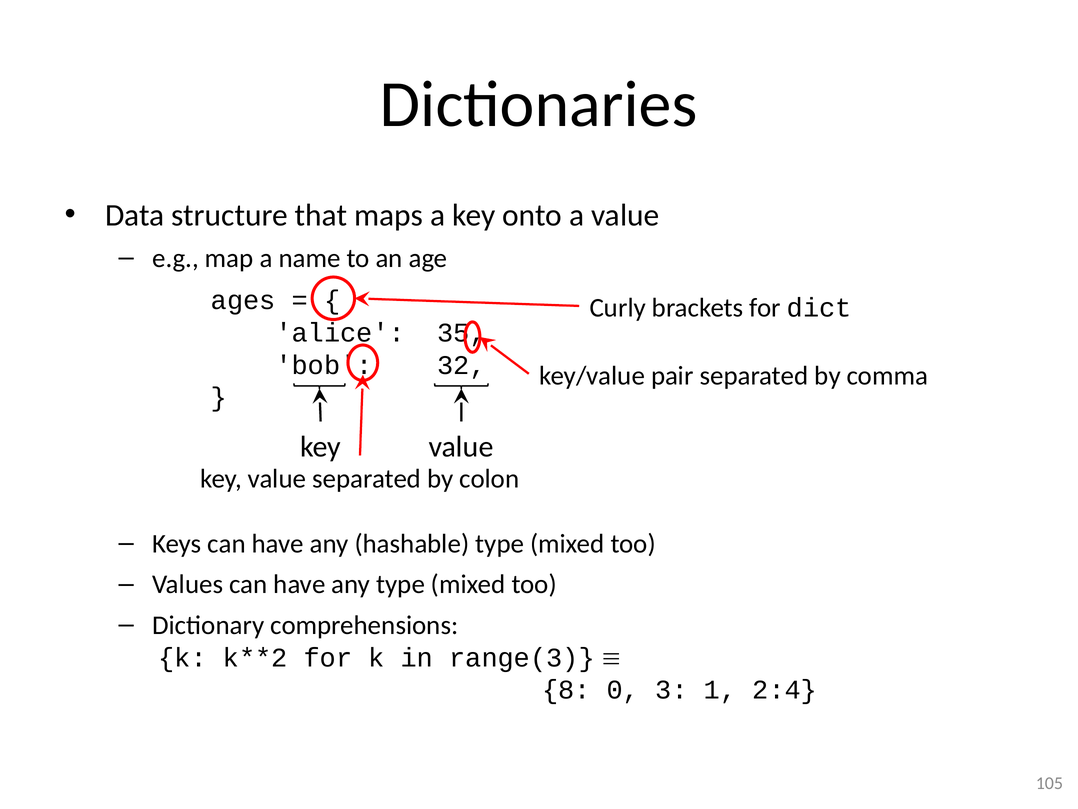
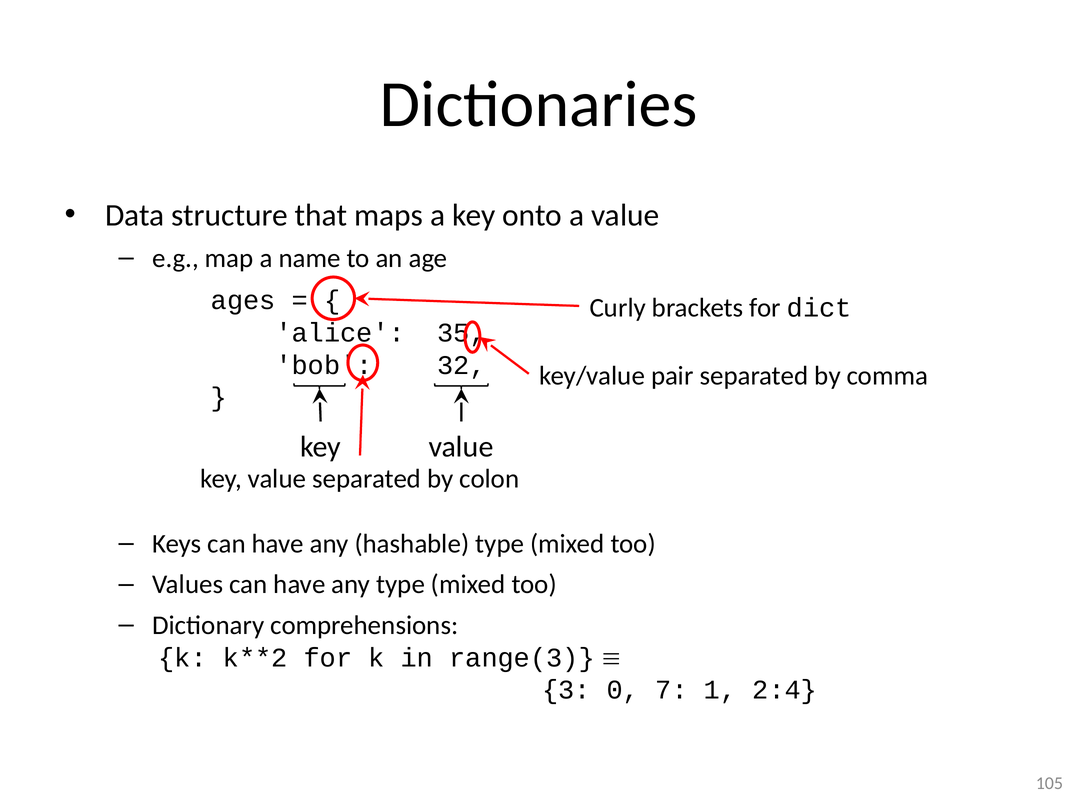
8: 8 -> 3
3: 3 -> 7
